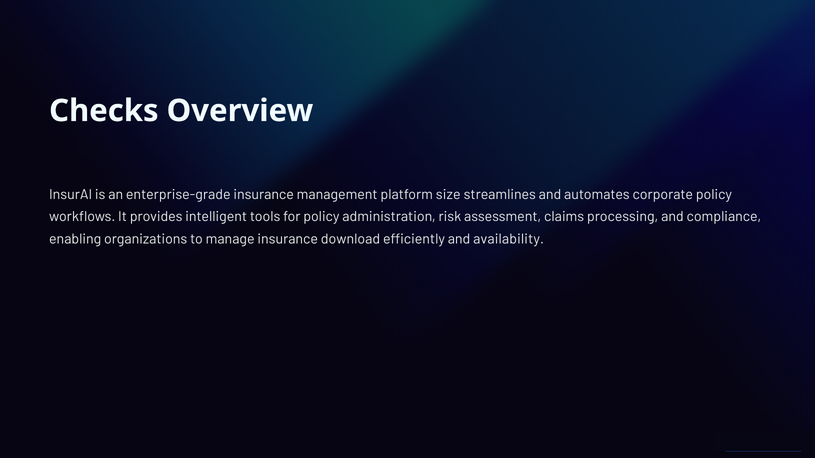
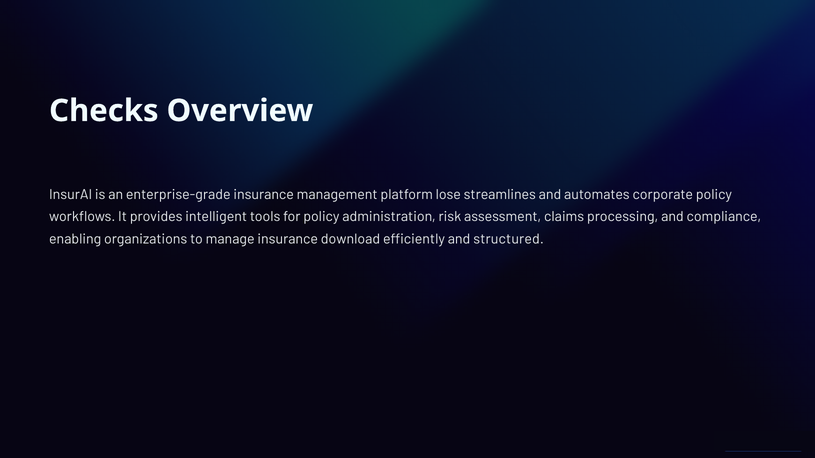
size: size -> lose
availability: availability -> structured
